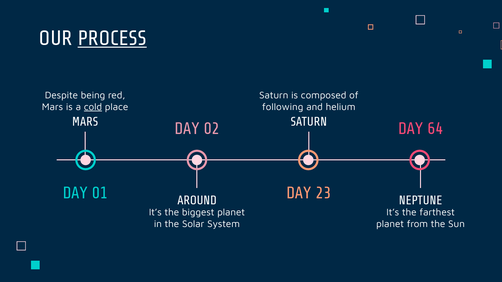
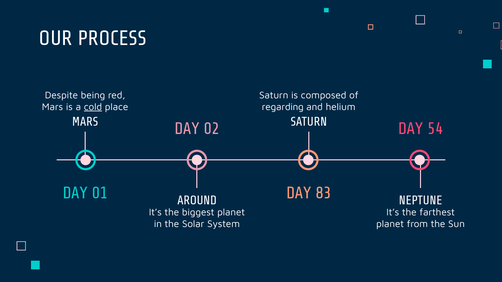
PROCESS underline: present -> none
following: following -> regarding
64: 64 -> 54
23: 23 -> 83
